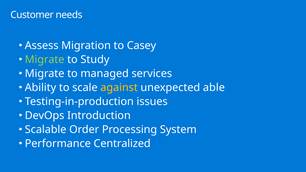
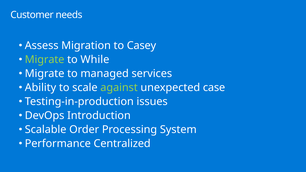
Study: Study -> While
against colour: yellow -> light green
able: able -> case
